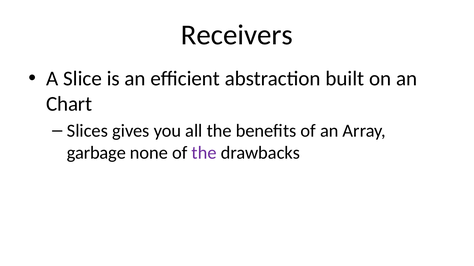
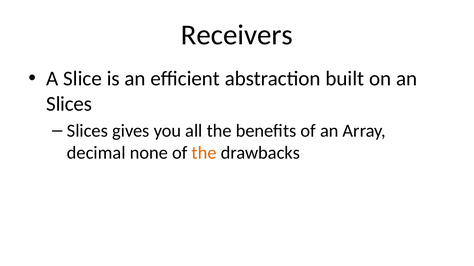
Chart at (69, 104): Chart -> Slices
garbage: garbage -> decimal
the at (204, 153) colour: purple -> orange
